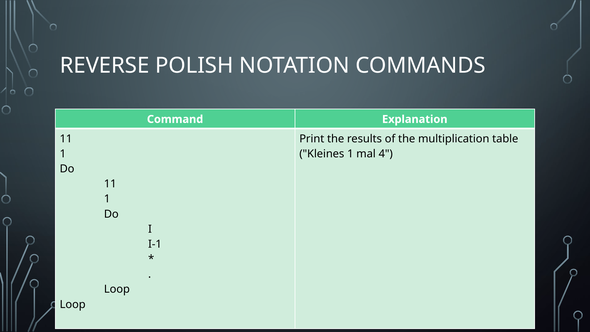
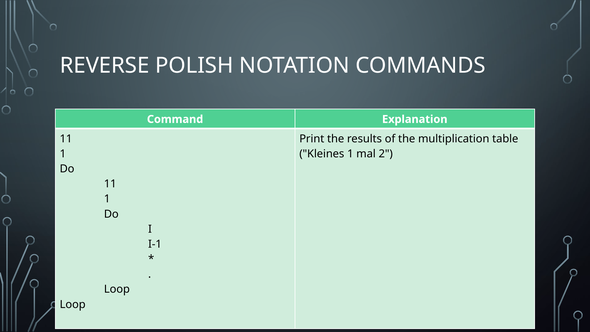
4: 4 -> 2
